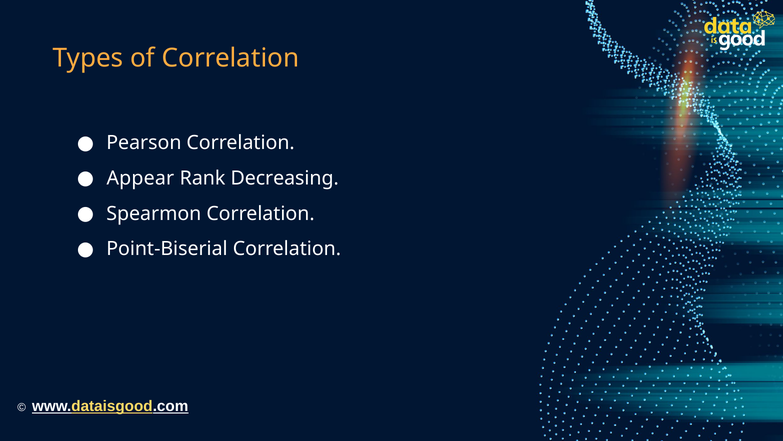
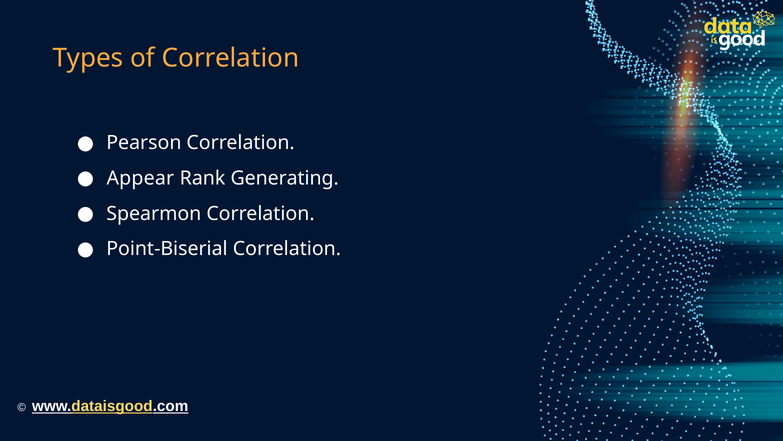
Decreasing: Decreasing -> Generating
